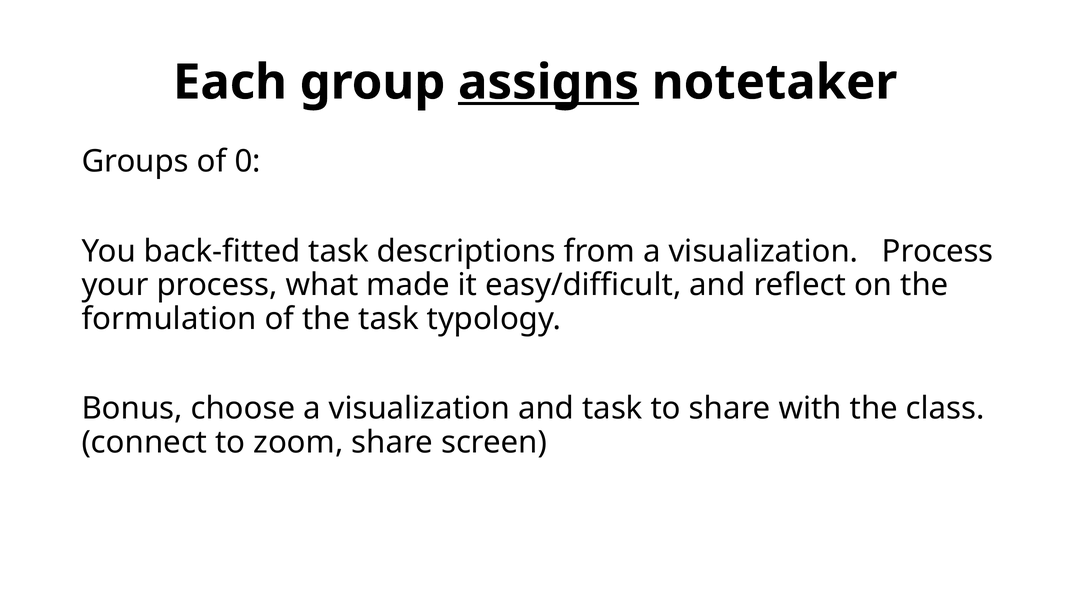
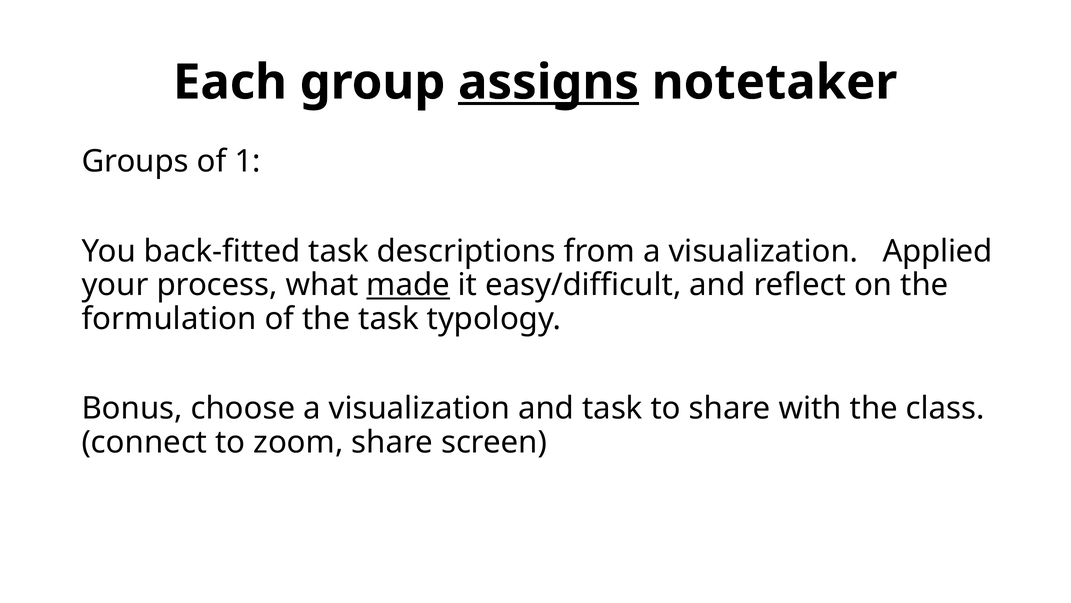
0: 0 -> 1
visualization Process: Process -> Applied
made underline: none -> present
